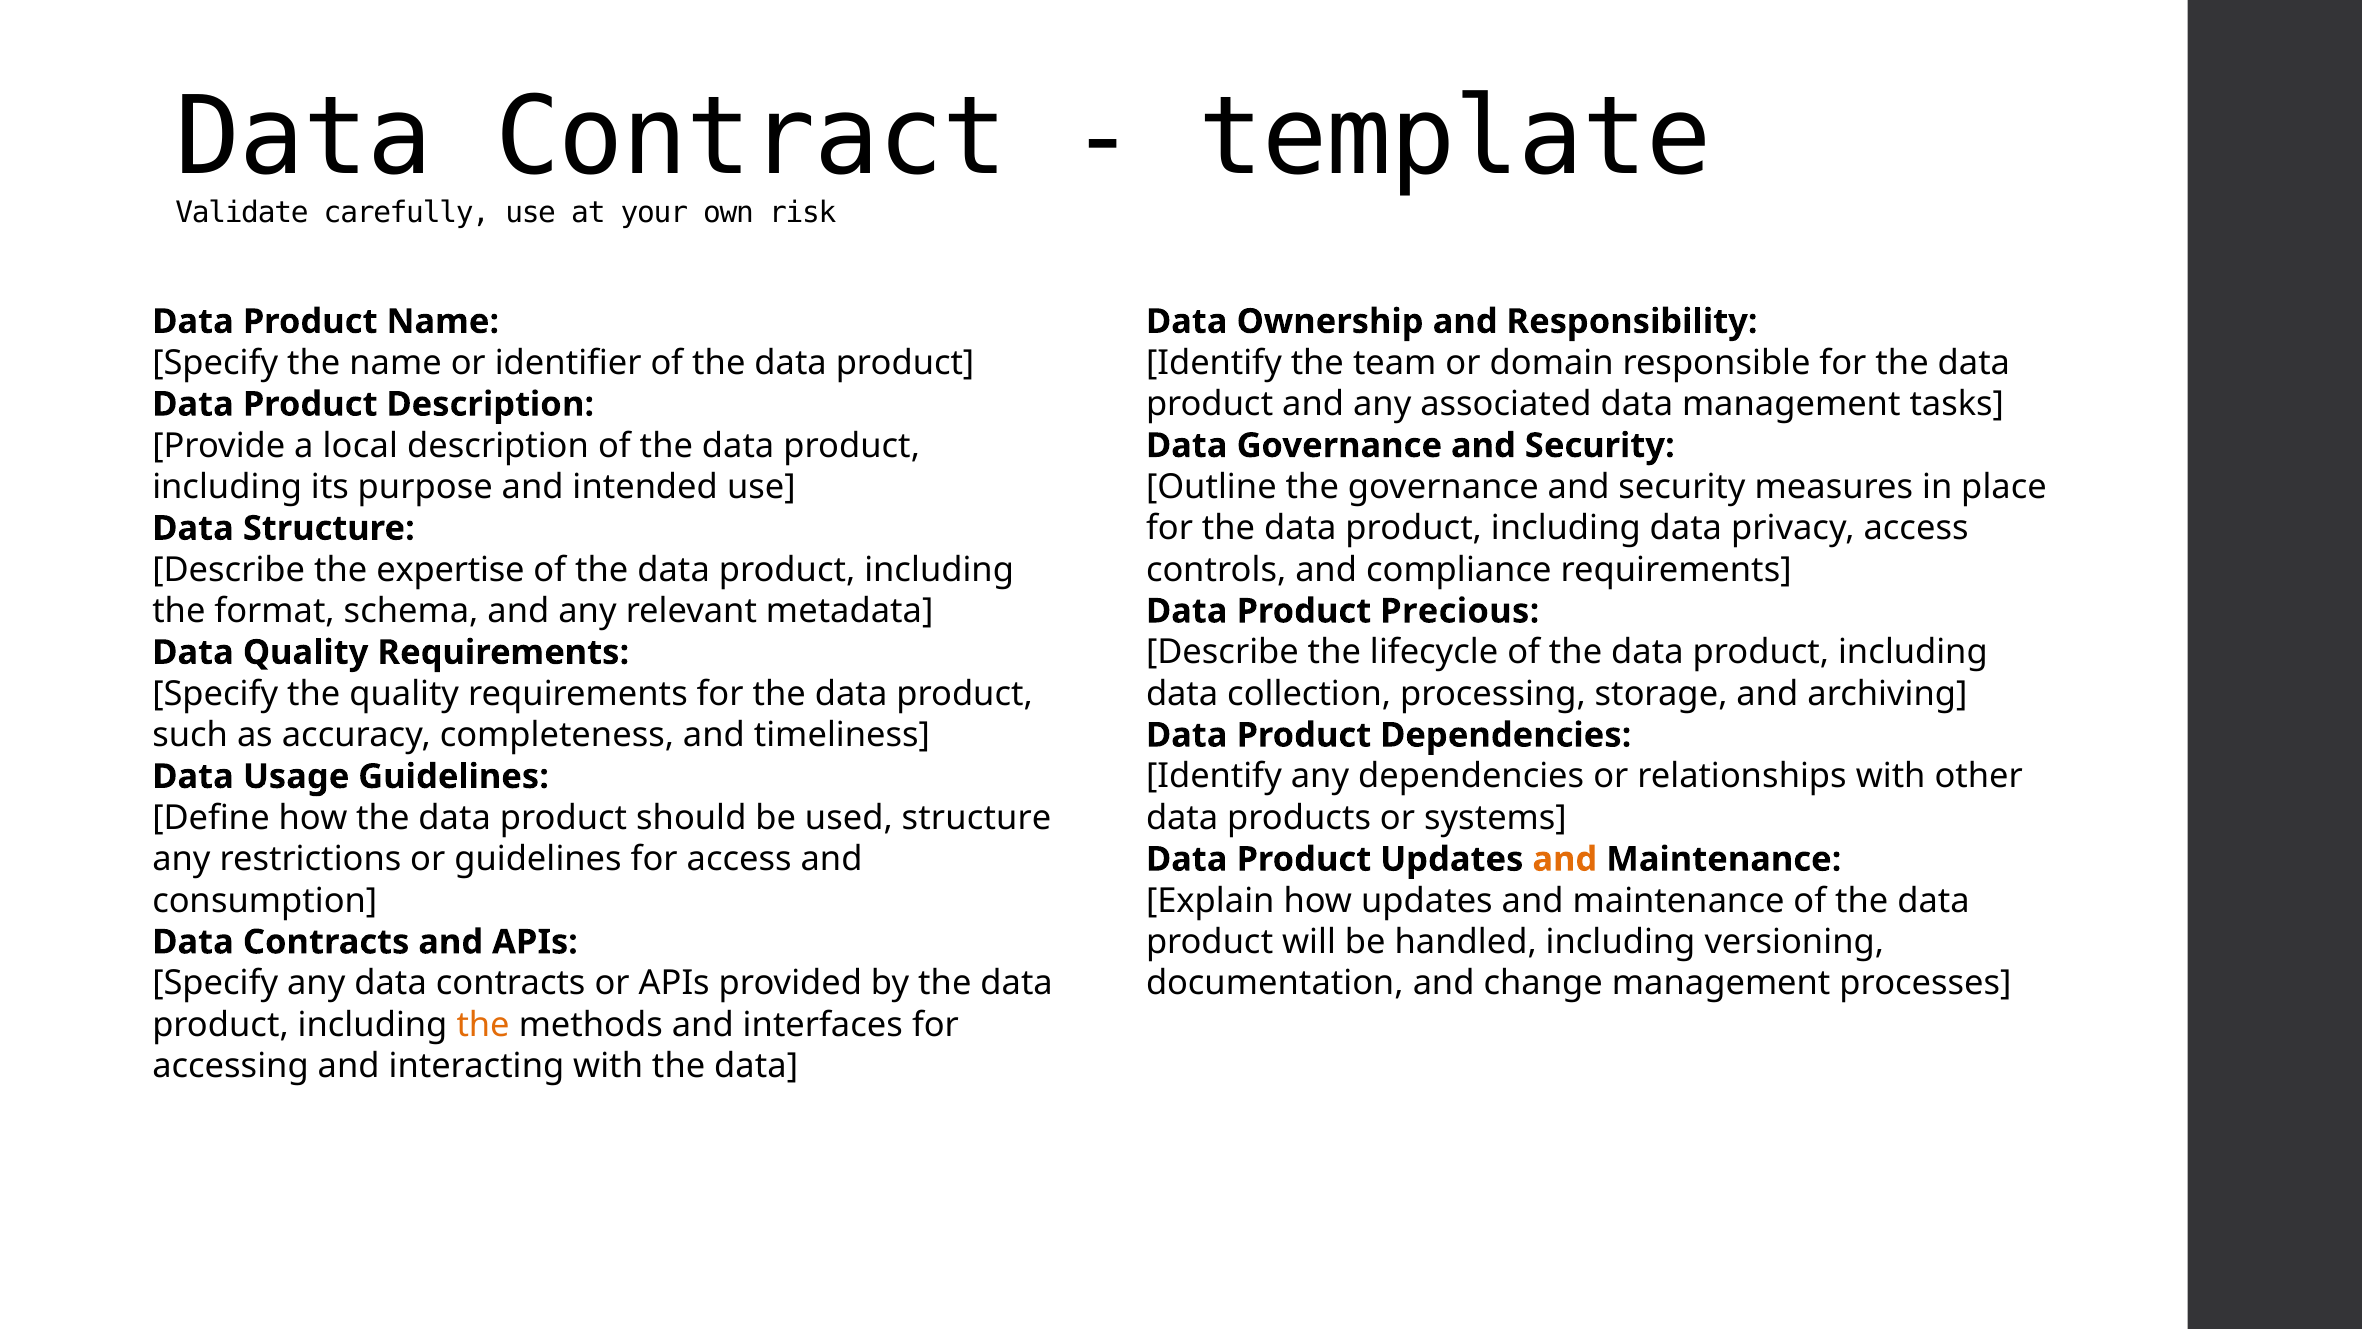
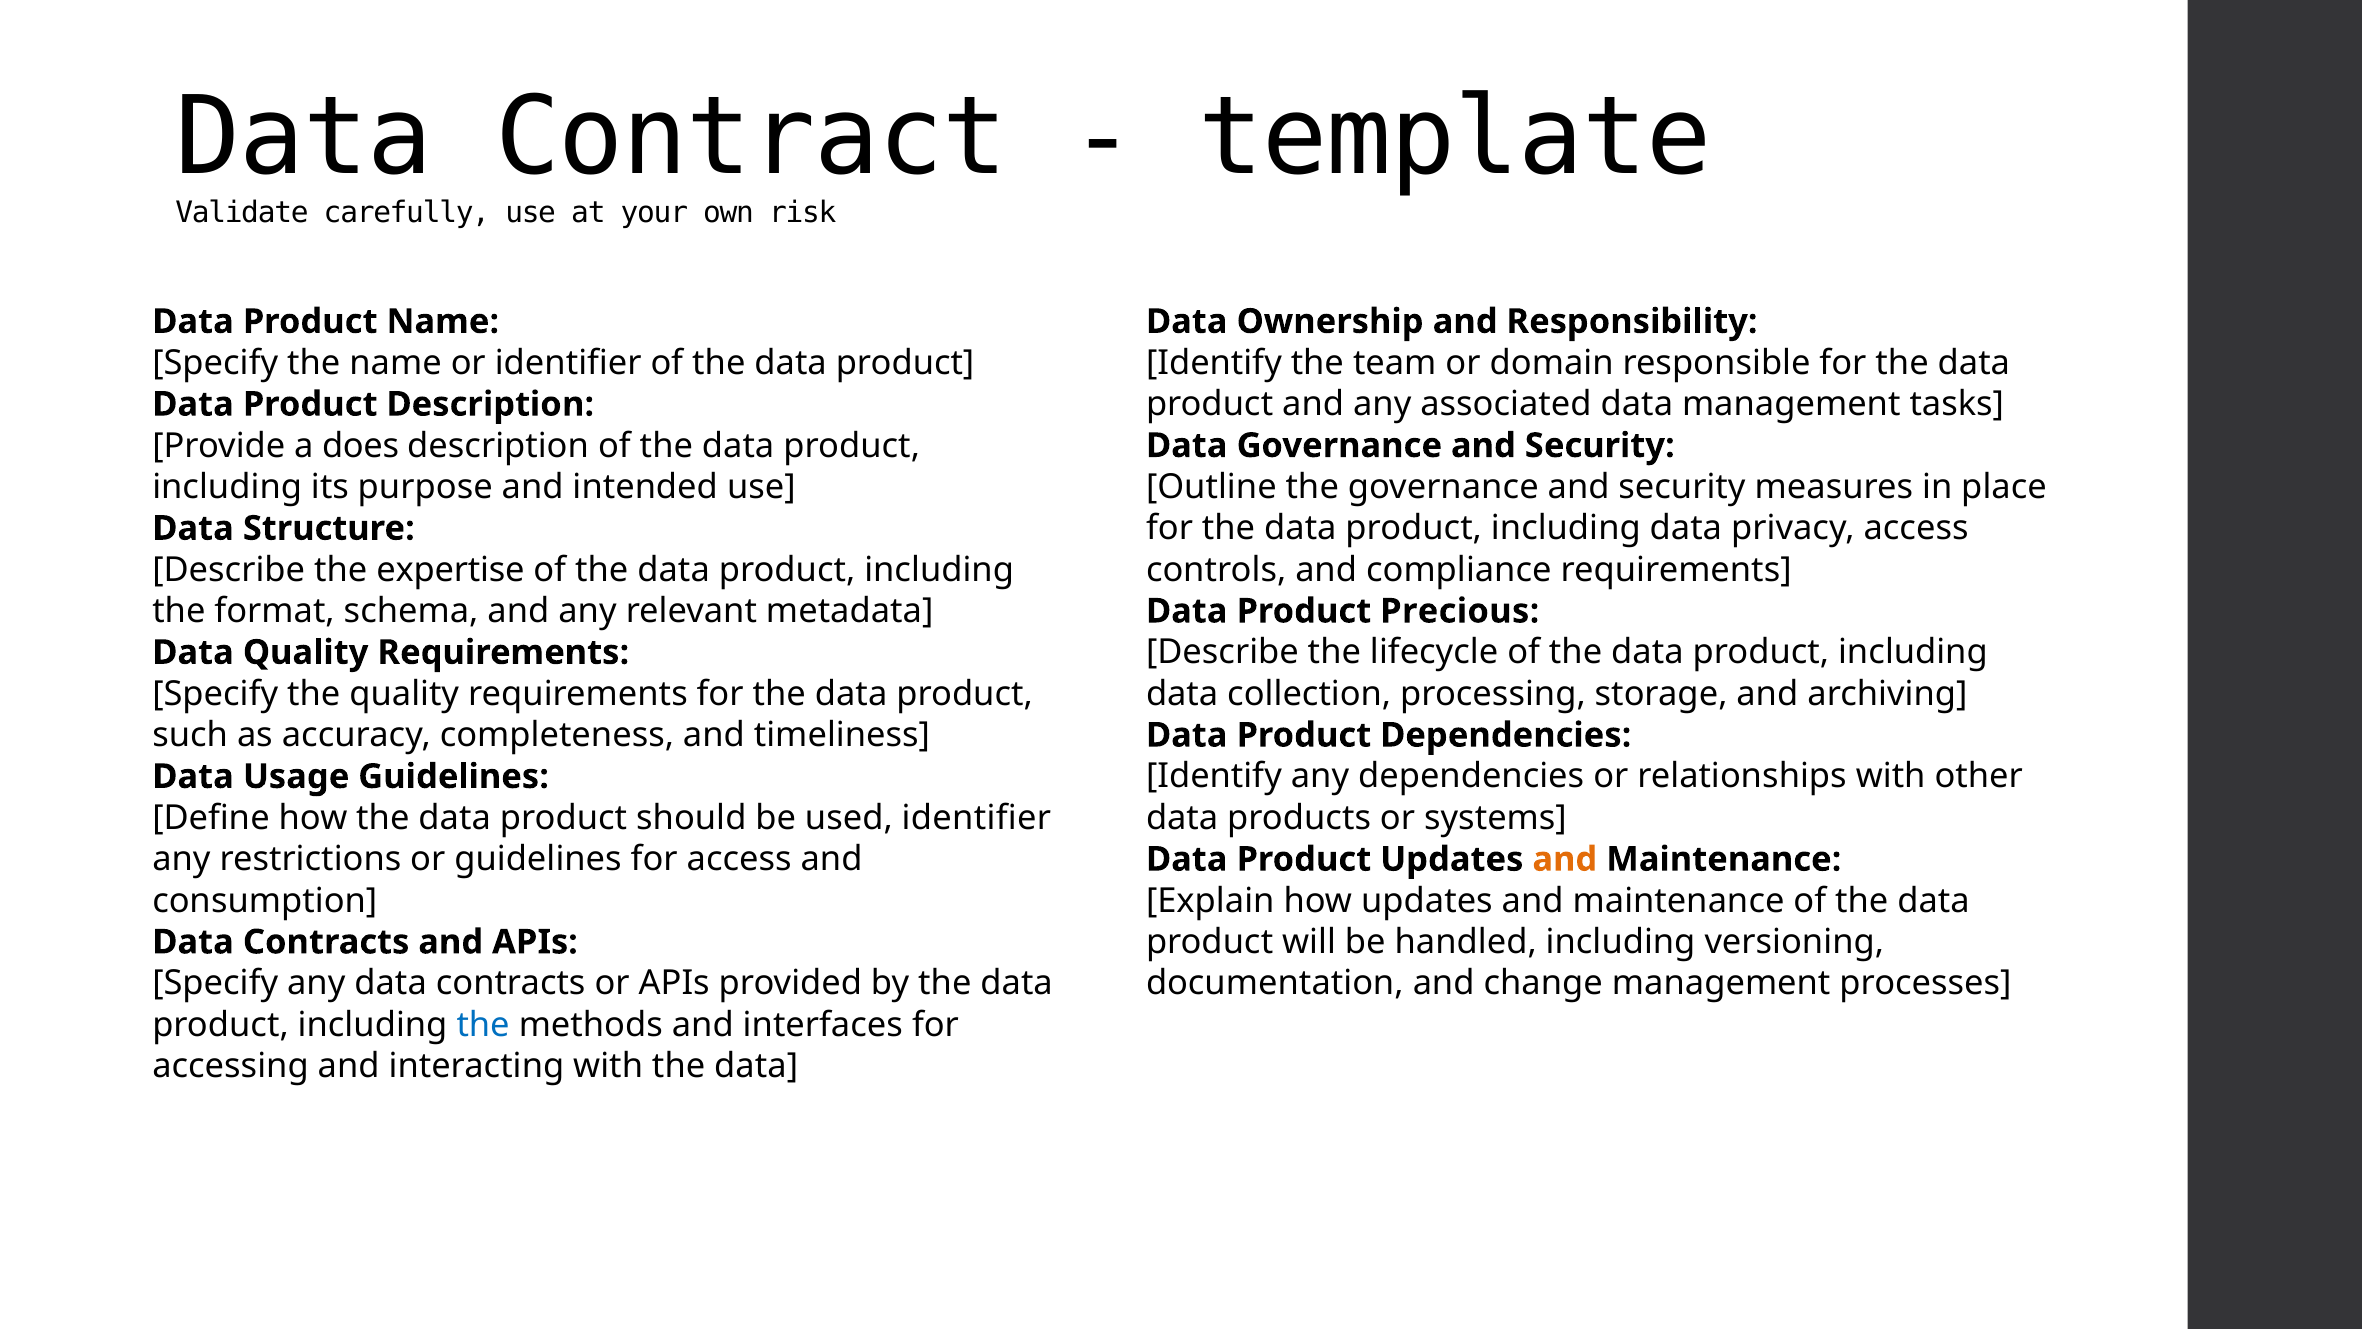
local: local -> does
used structure: structure -> identifier
the at (483, 1025) colour: orange -> blue
